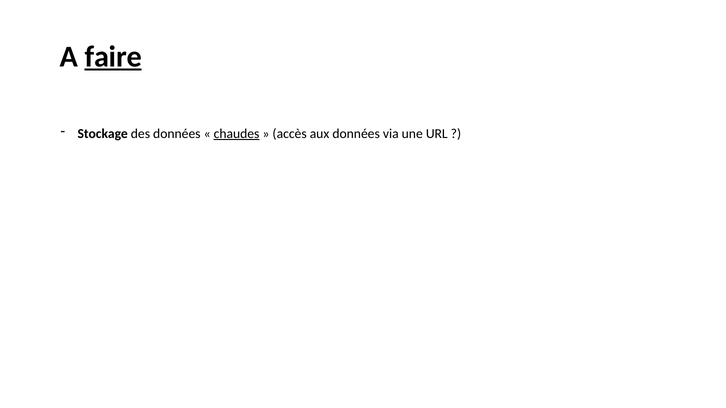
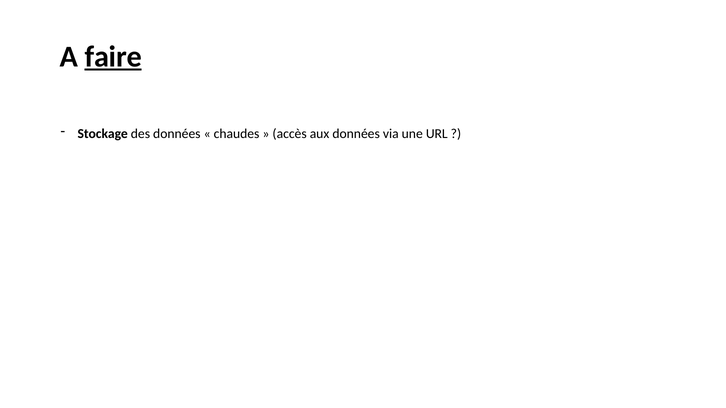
chaudes underline: present -> none
